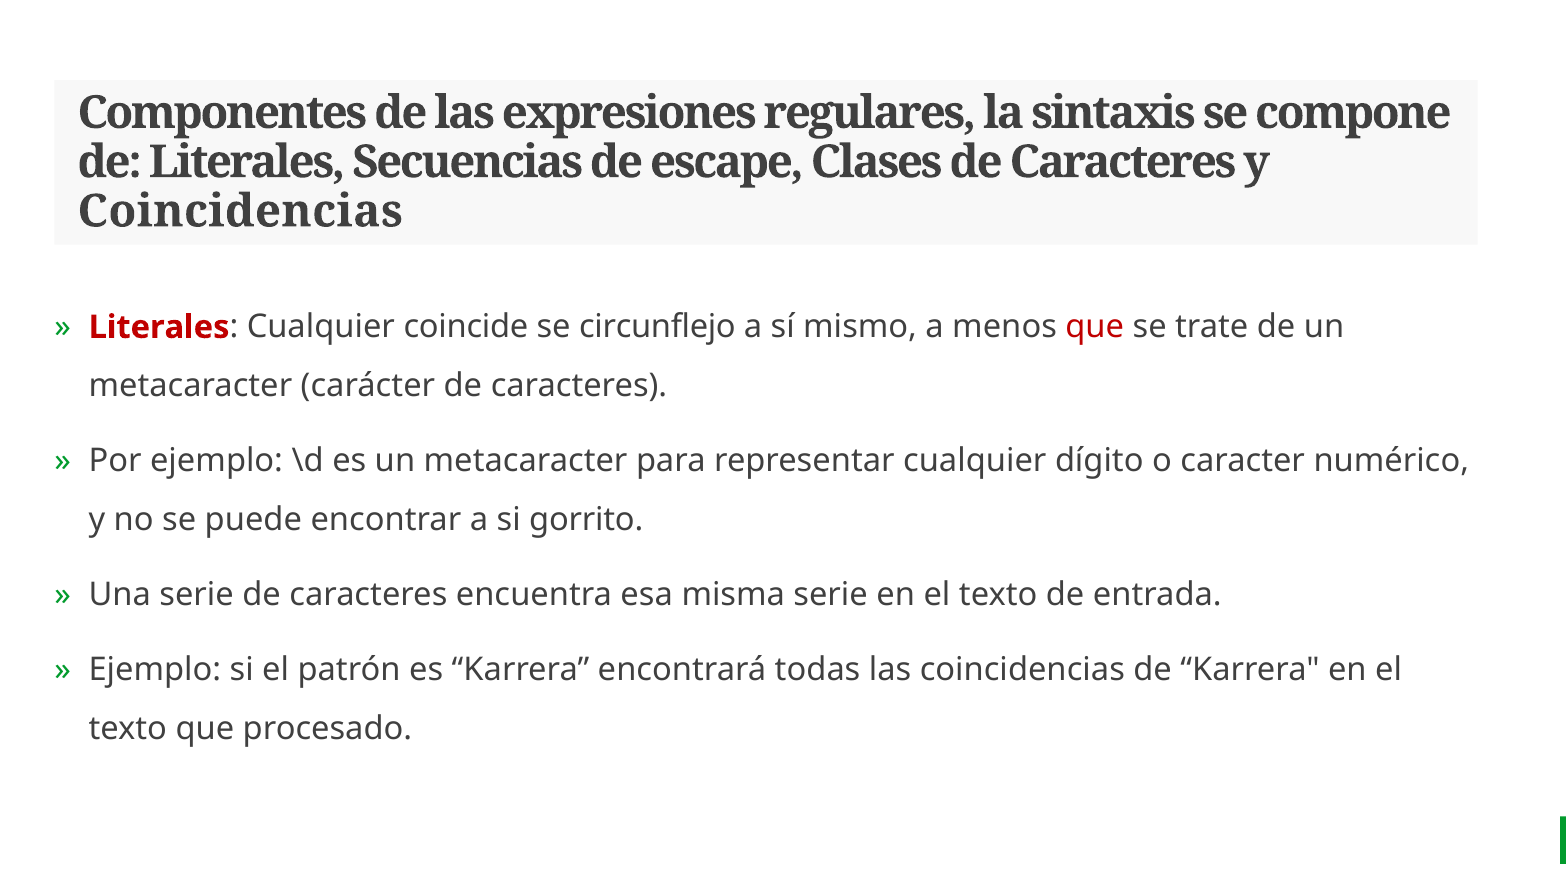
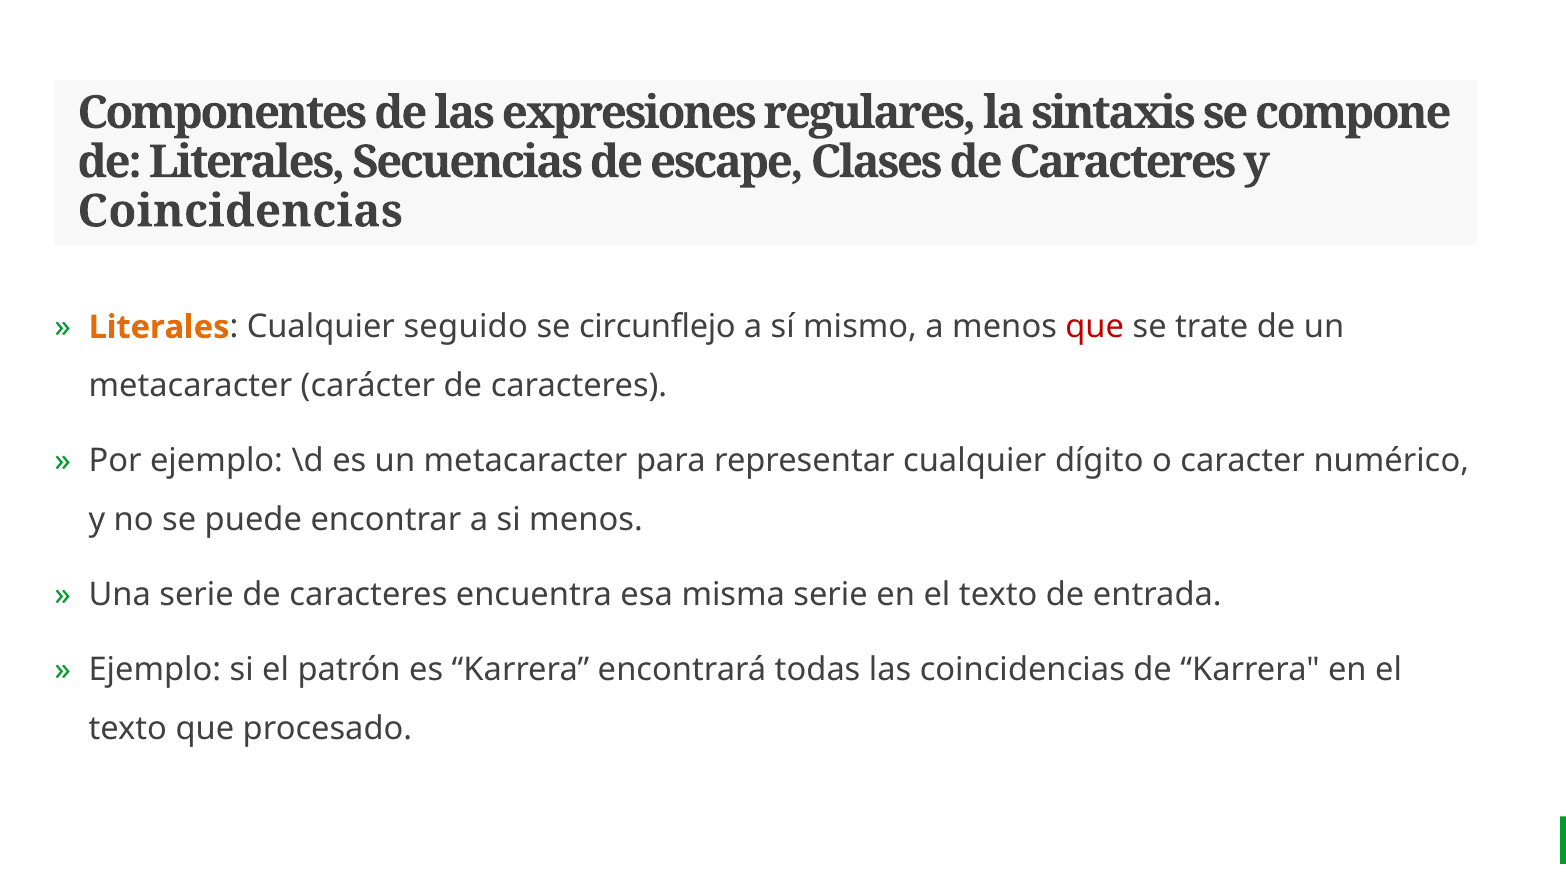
Literales at (159, 327) colour: red -> orange
coincide: coincide -> seguido
si gorrito: gorrito -> menos
